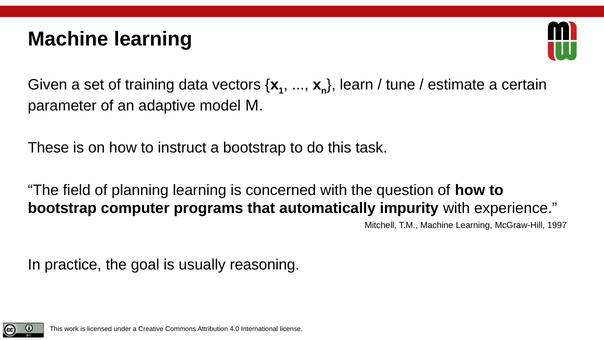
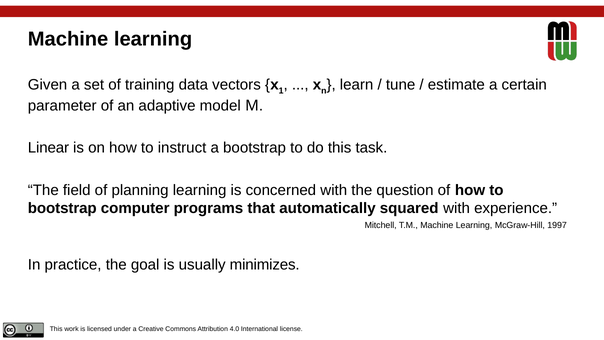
These: These -> Linear
impurity: impurity -> squared
reasoning: reasoning -> minimizes
